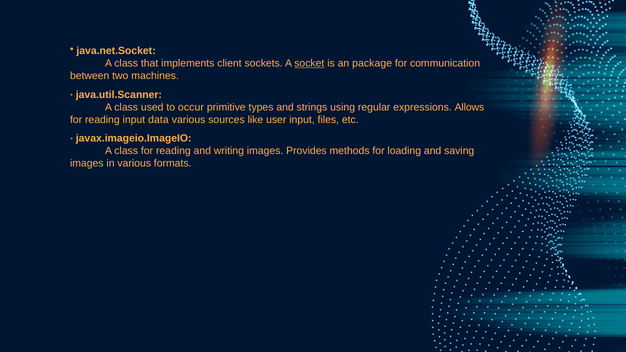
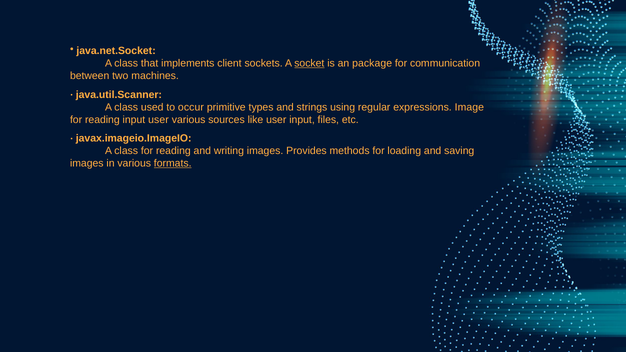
Allows: Allows -> Image
input data: data -> user
formats underline: none -> present
